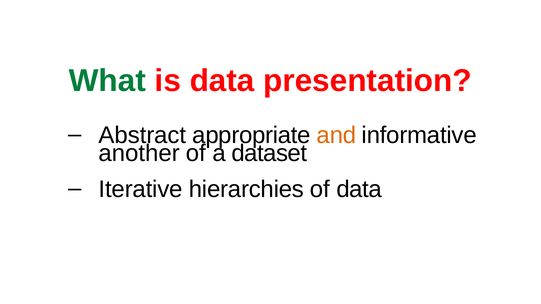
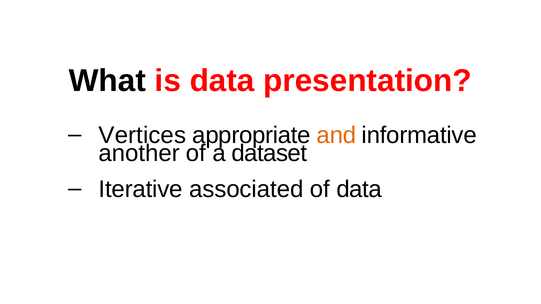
What colour: green -> black
Abstract: Abstract -> Vertices
hierarchies: hierarchies -> associated
